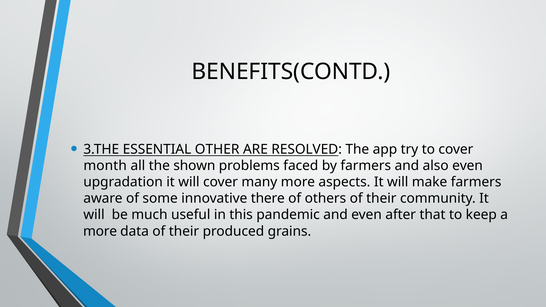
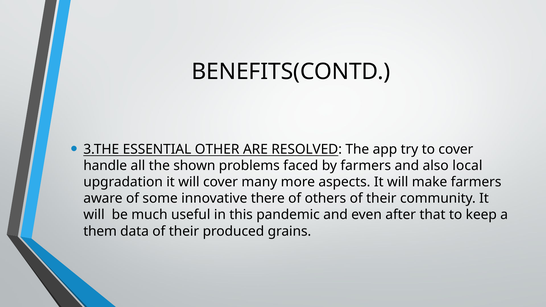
month: month -> handle
also even: even -> local
more at (100, 231): more -> them
